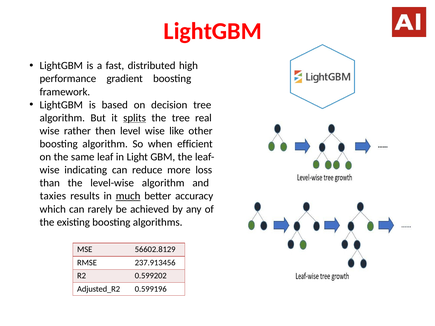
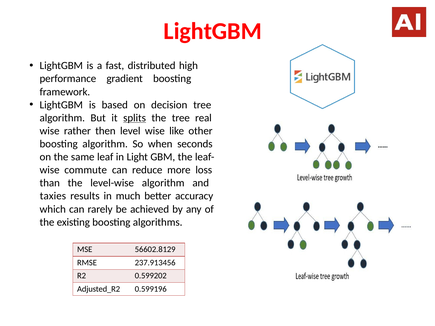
efficient: efficient -> seconds
indicating: indicating -> commute
much underline: present -> none
